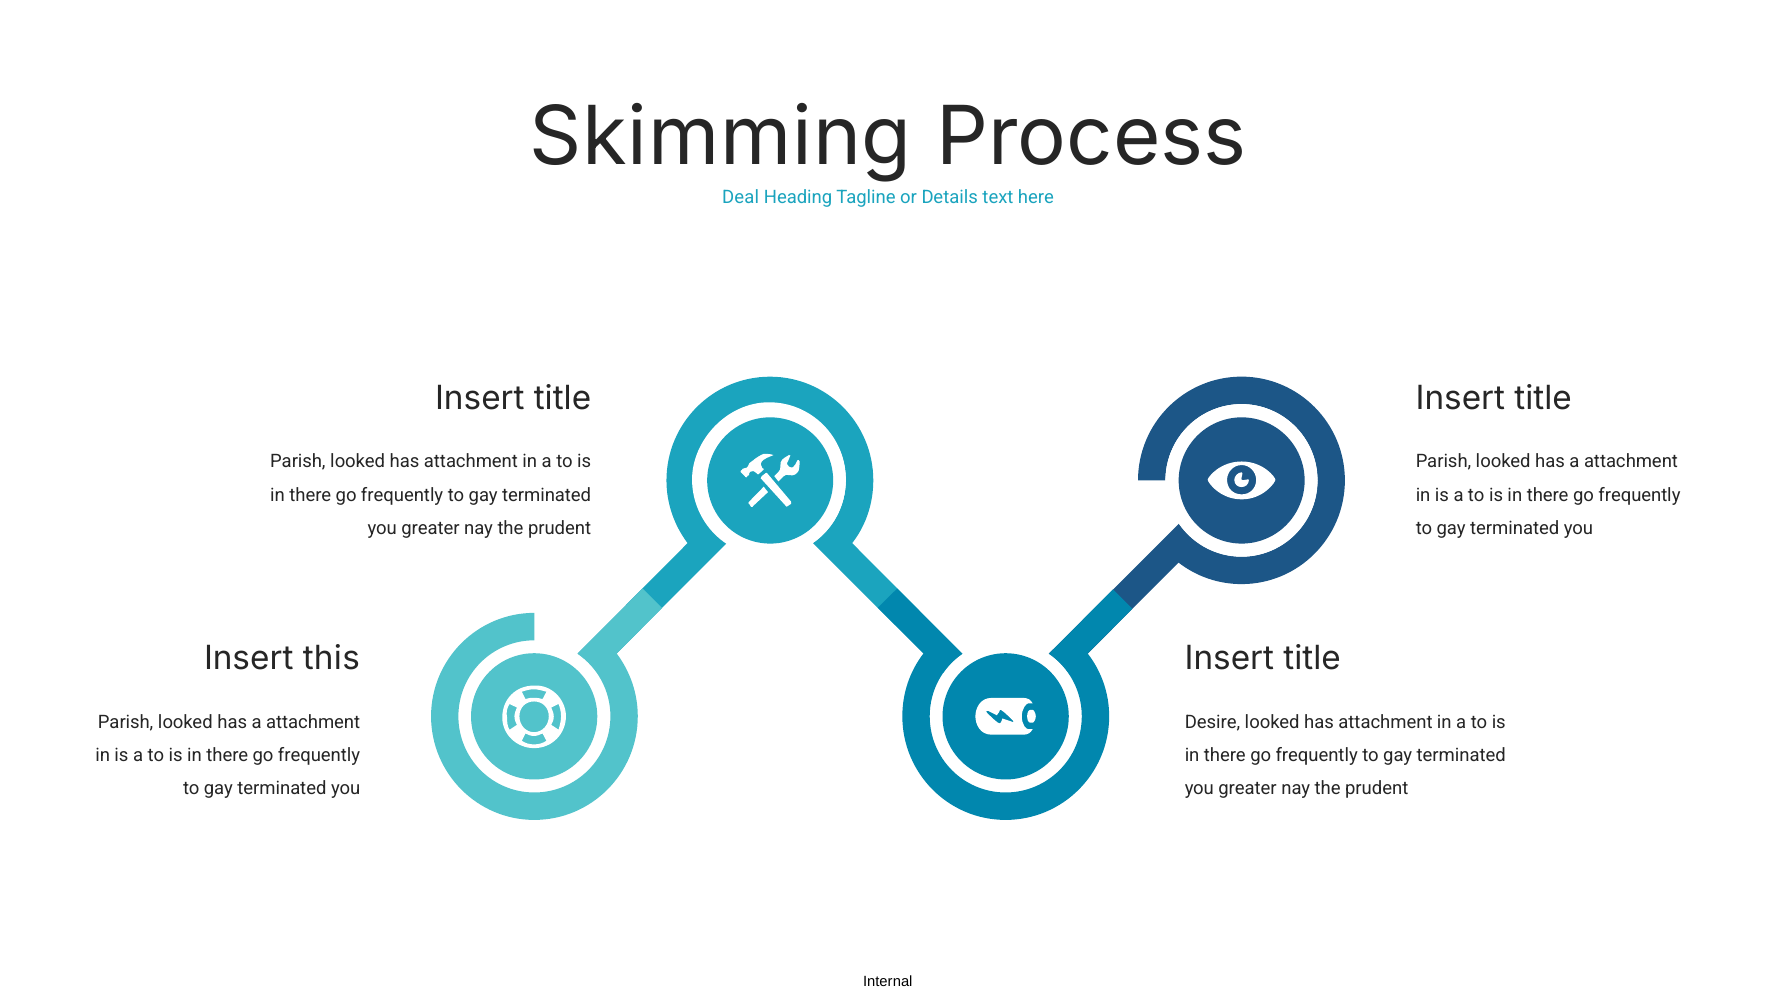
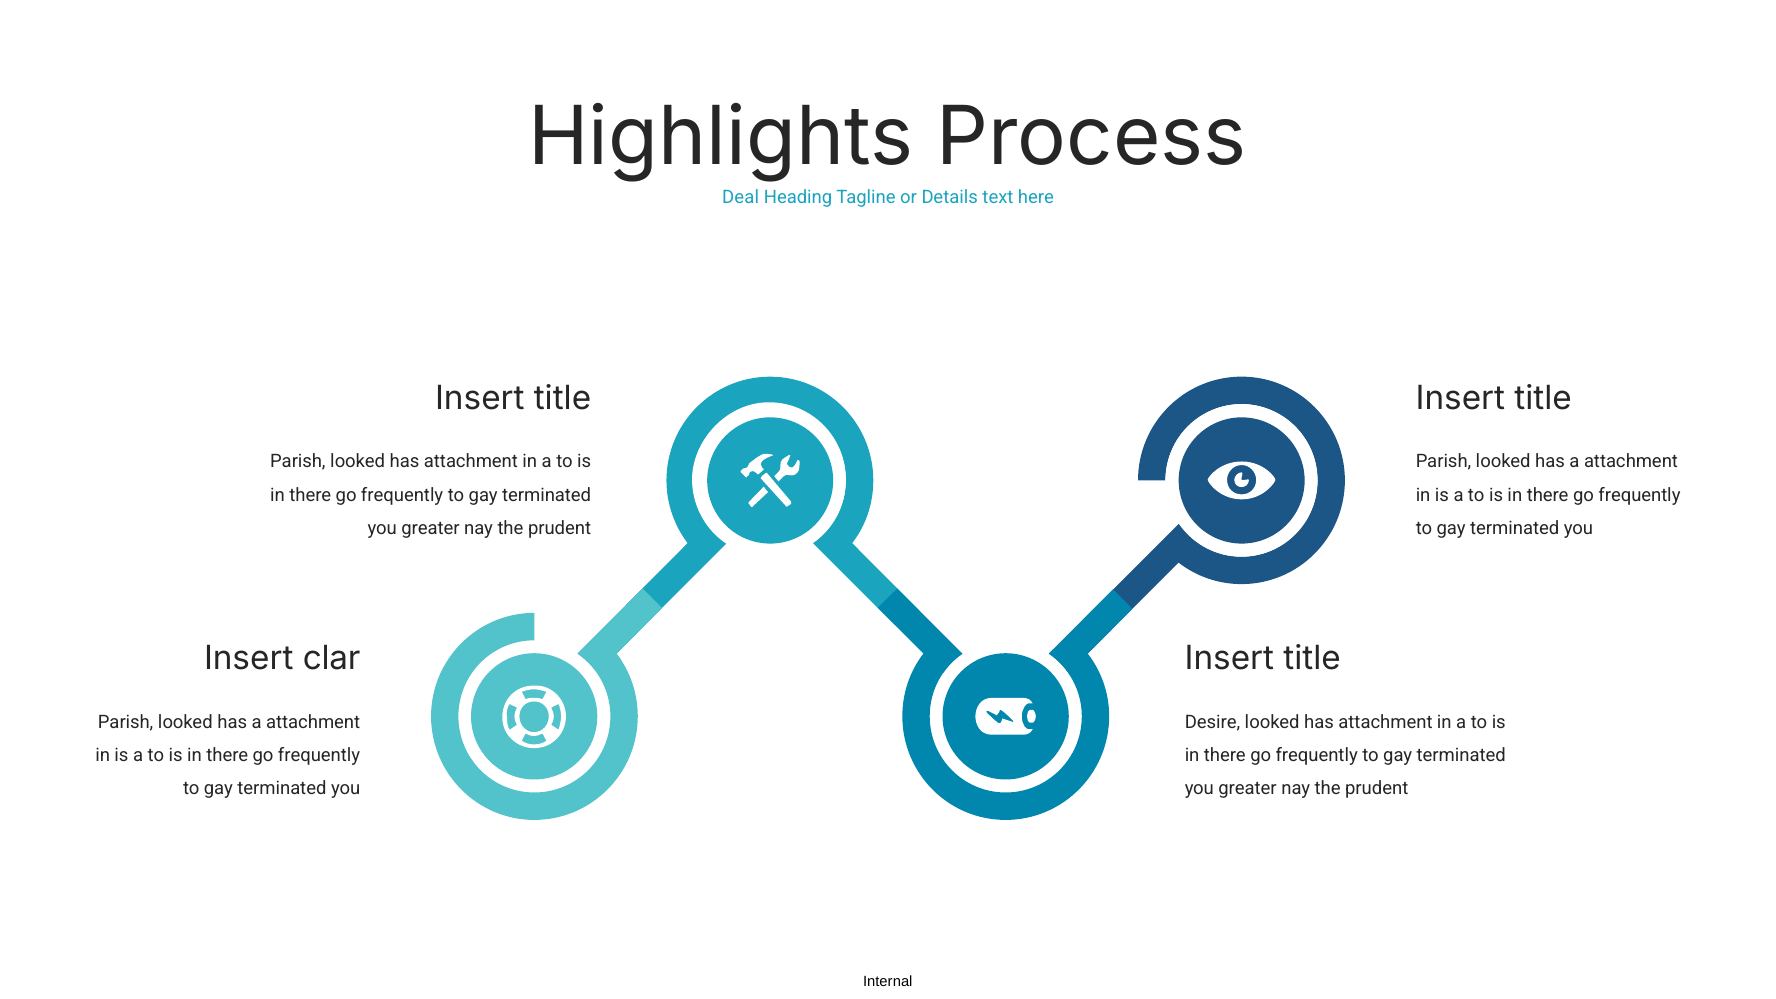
Skimming: Skimming -> Highlights
this: this -> clar
